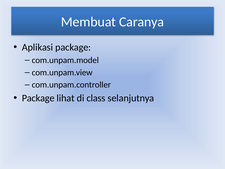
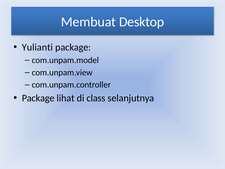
Caranya: Caranya -> Desktop
Aplikasi: Aplikasi -> Yulianti
